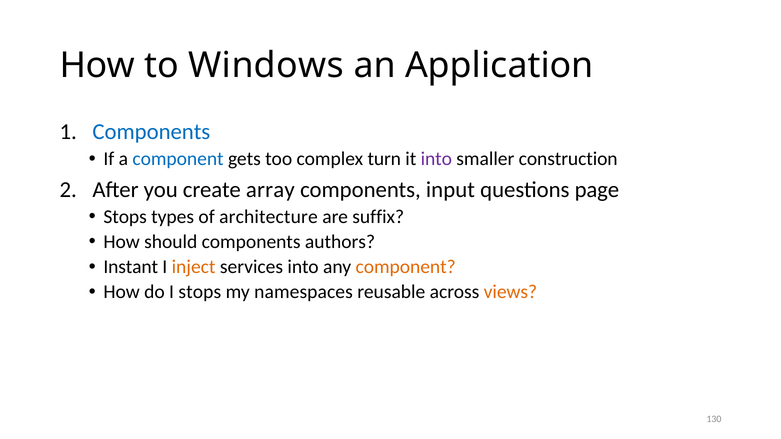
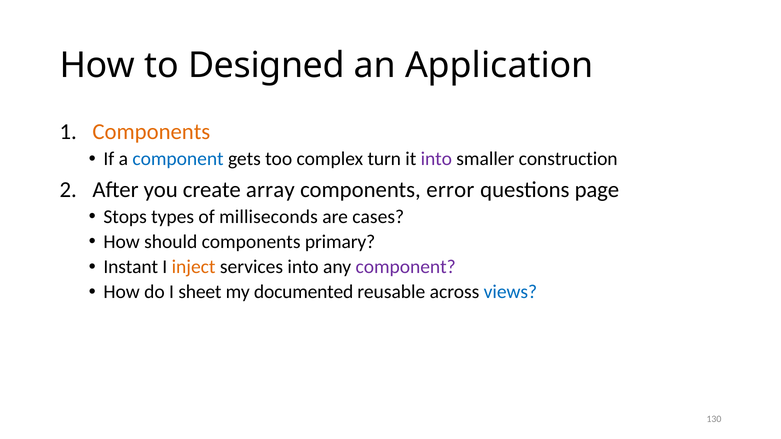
Windows: Windows -> Designed
Components at (151, 132) colour: blue -> orange
input: input -> error
architecture: architecture -> milliseconds
suffix: suffix -> cases
authors: authors -> primary
component at (406, 267) colour: orange -> purple
I stops: stops -> sheet
namespaces: namespaces -> documented
views colour: orange -> blue
